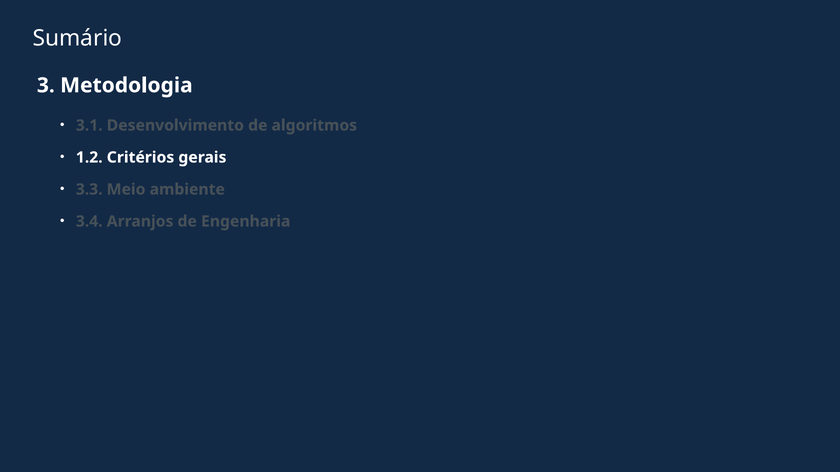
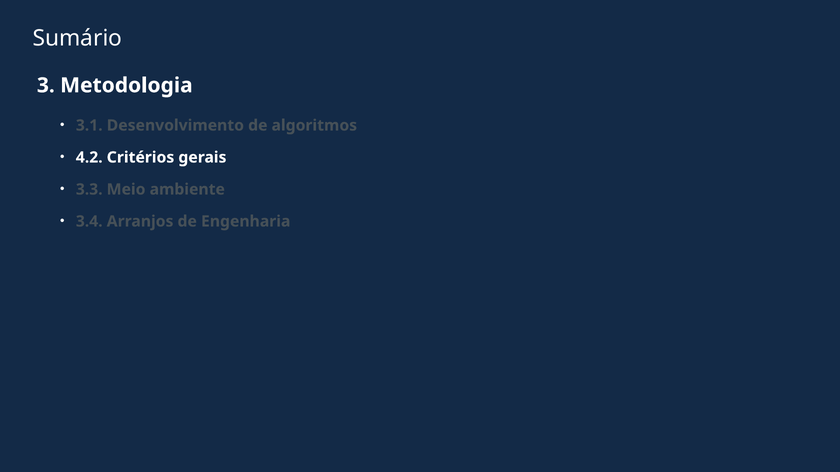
1.2: 1.2 -> 4.2
